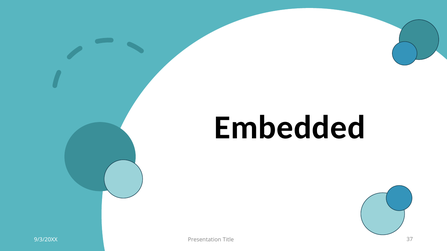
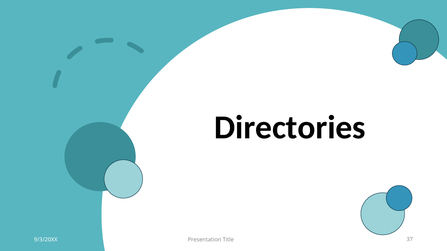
Embedded: Embedded -> Directories
